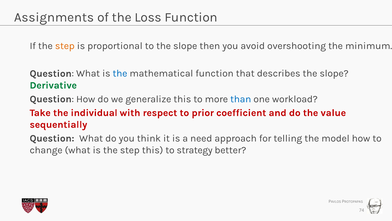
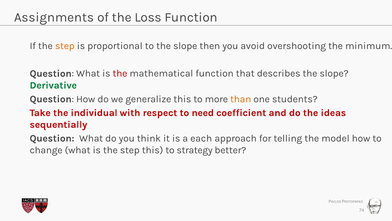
the at (120, 73) colour: blue -> red
than colour: blue -> orange
workload: workload -> students
prior: prior -> need
value: value -> ideas
need: need -> each
